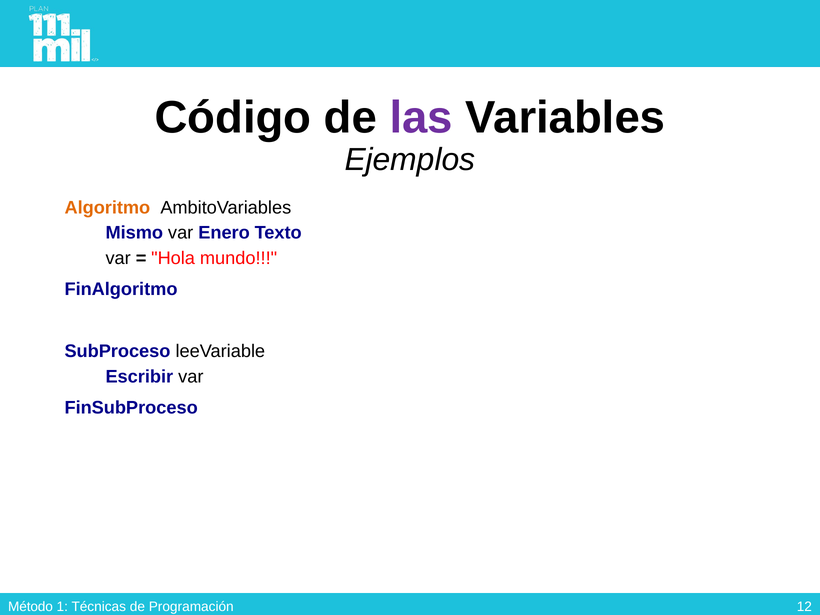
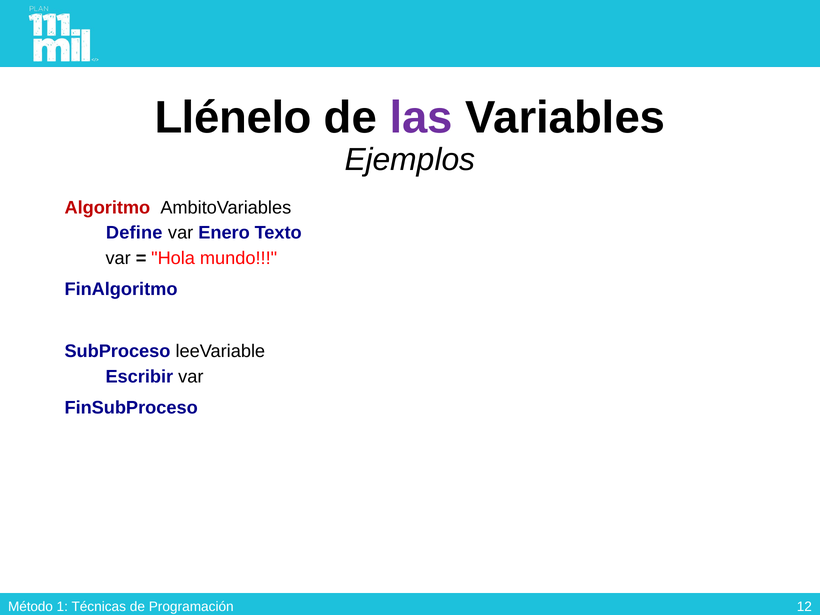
Código: Código -> Llénelo
Algoritmo colour: orange -> red
Mismo: Mismo -> Define
